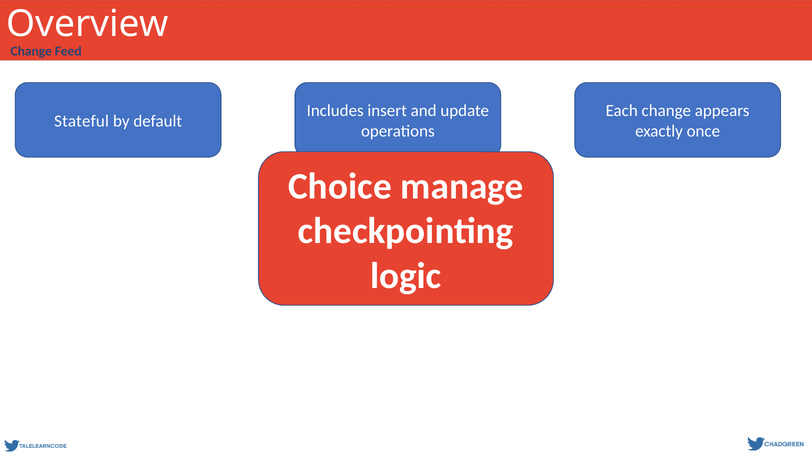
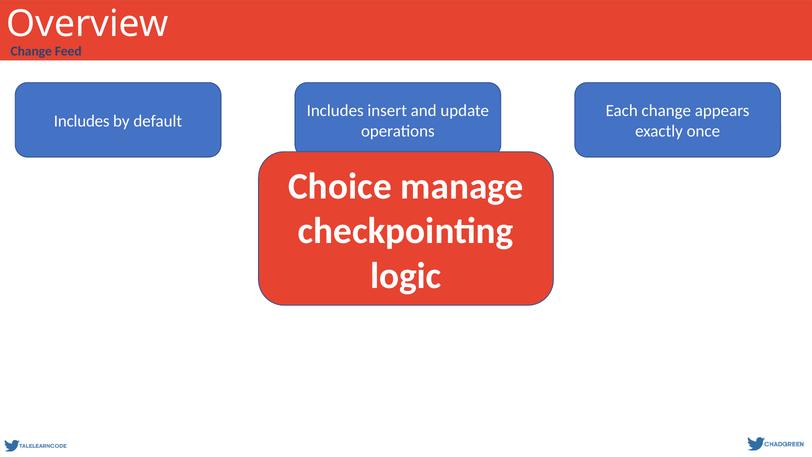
Stateful at (82, 121): Stateful -> Includes
